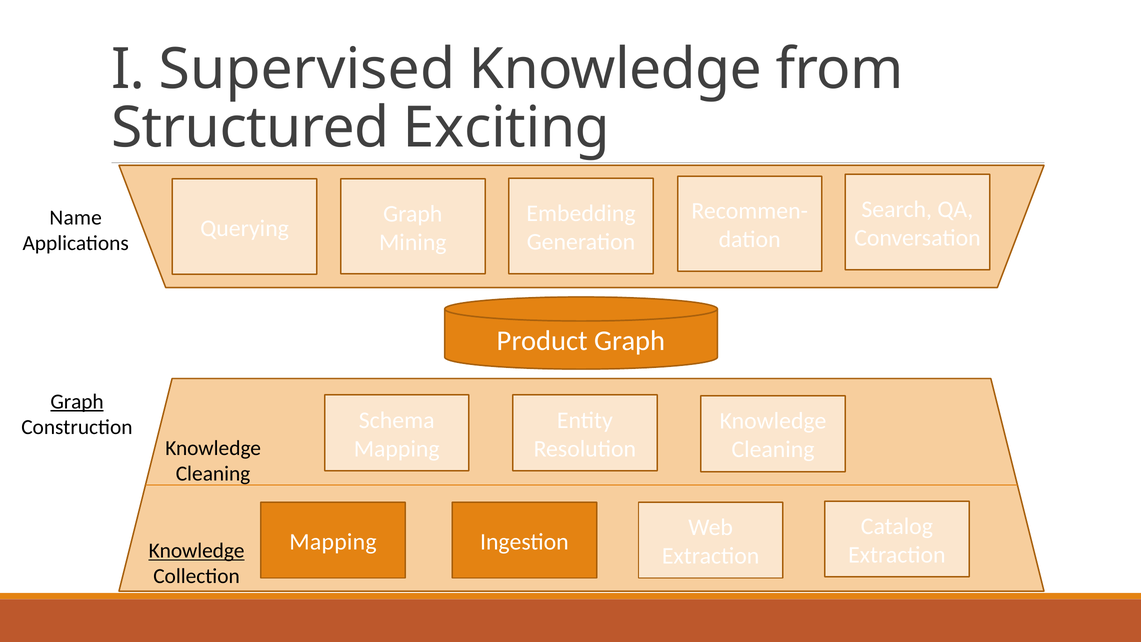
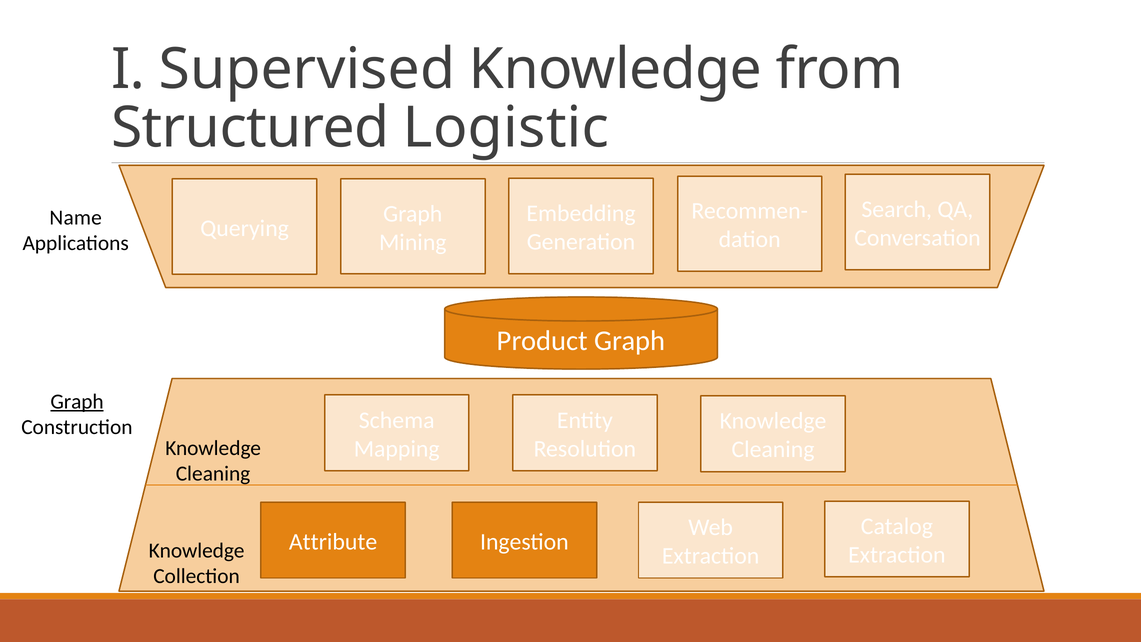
Exciting: Exciting -> Logistic
Mapping at (333, 542): Mapping -> Attribute
Knowledge at (197, 551) underline: present -> none
